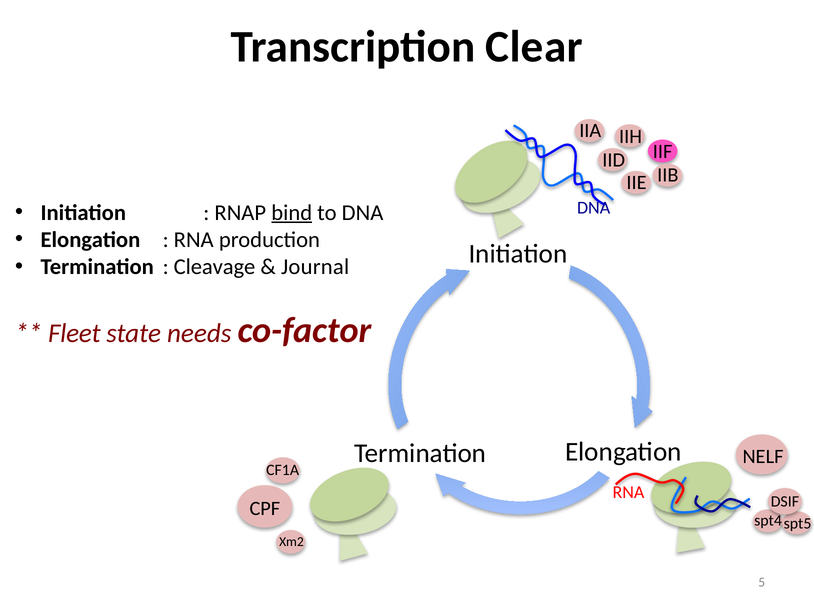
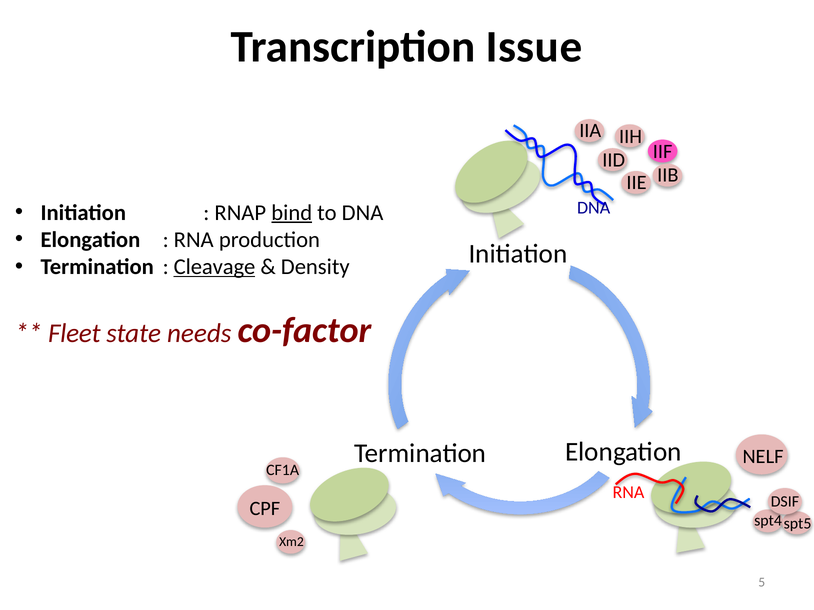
Clear: Clear -> Issue
Cleavage underline: none -> present
Journal: Journal -> Density
